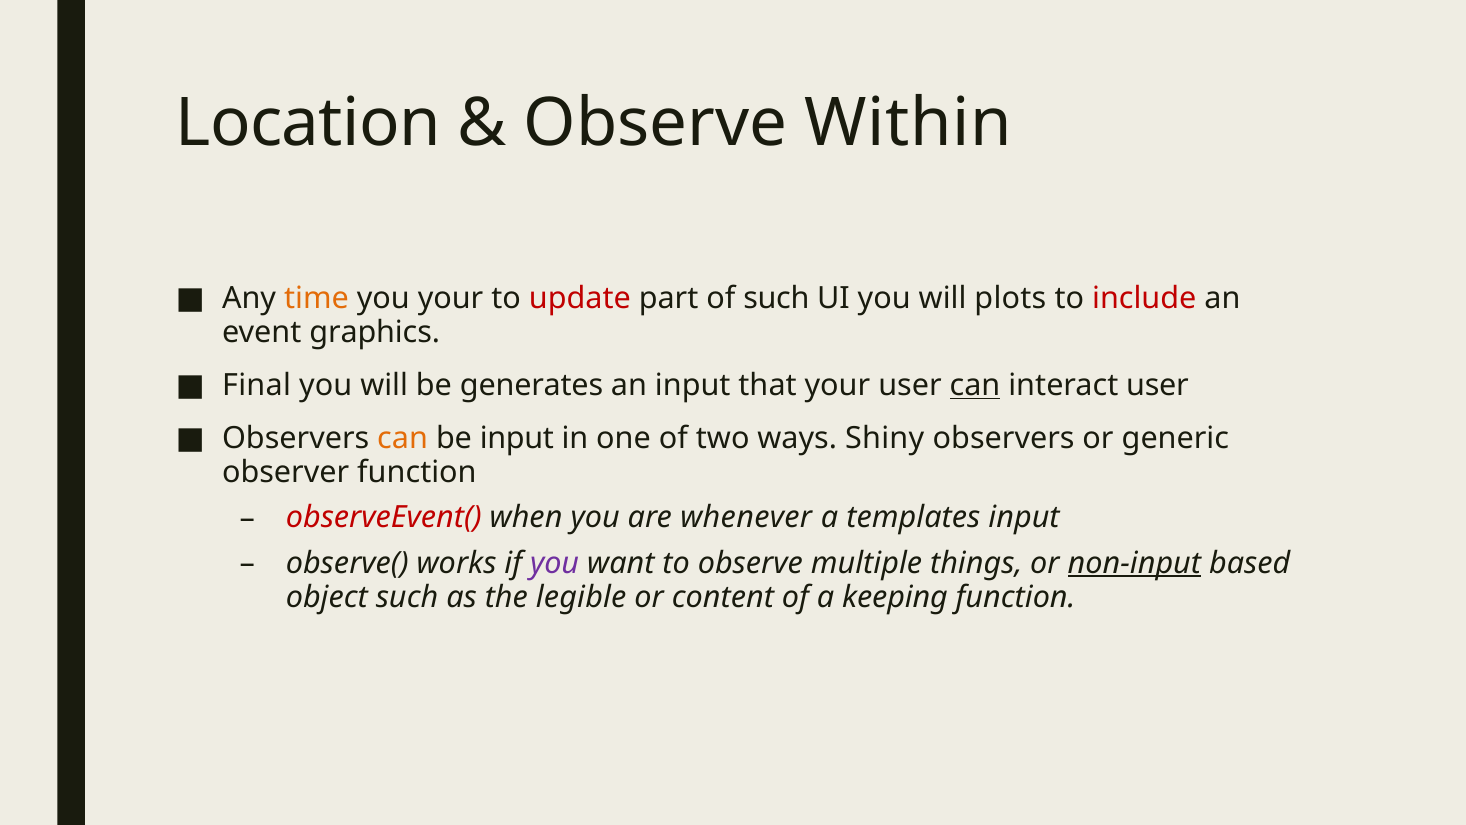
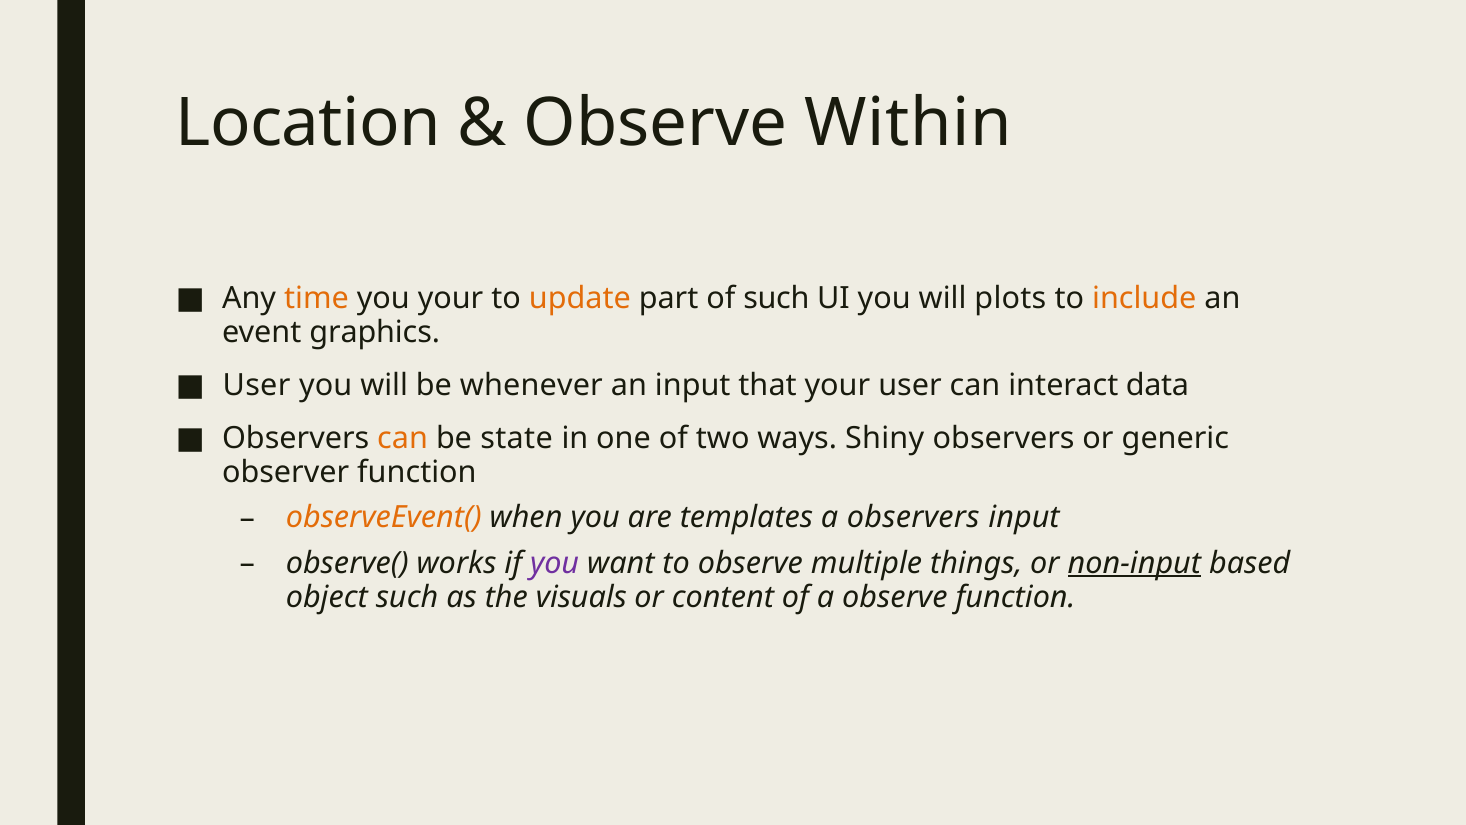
update colour: red -> orange
include colour: red -> orange
Final at (257, 385): Final -> User
generates: generates -> whenever
can at (975, 385) underline: present -> none
interact user: user -> data
be input: input -> state
observeEvent( colour: red -> orange
whenever: whenever -> templates
a templates: templates -> observers
legible: legible -> visuals
a keeping: keeping -> observe
